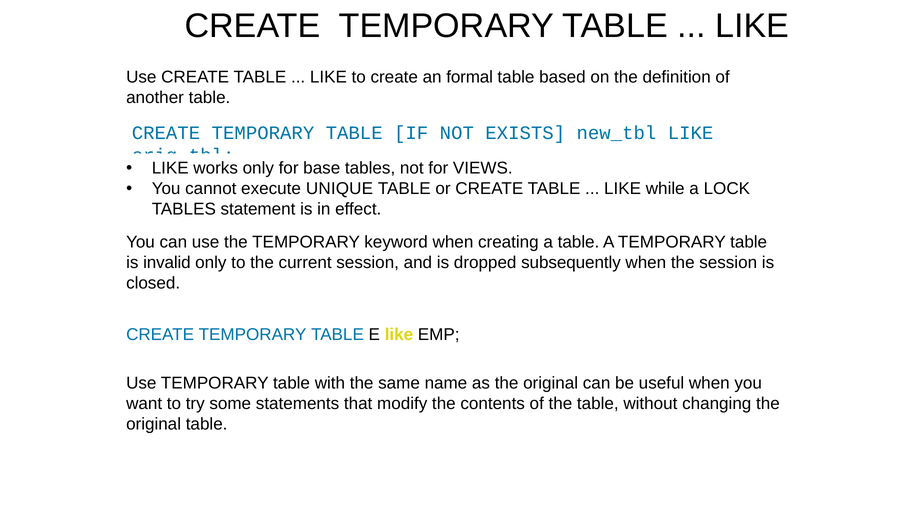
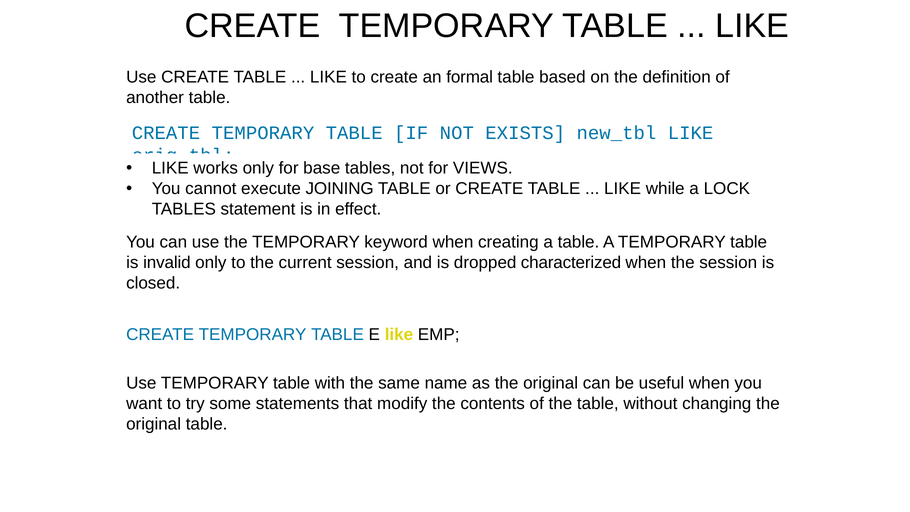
UNIQUE: UNIQUE -> JOINING
subsequently: subsequently -> characterized
